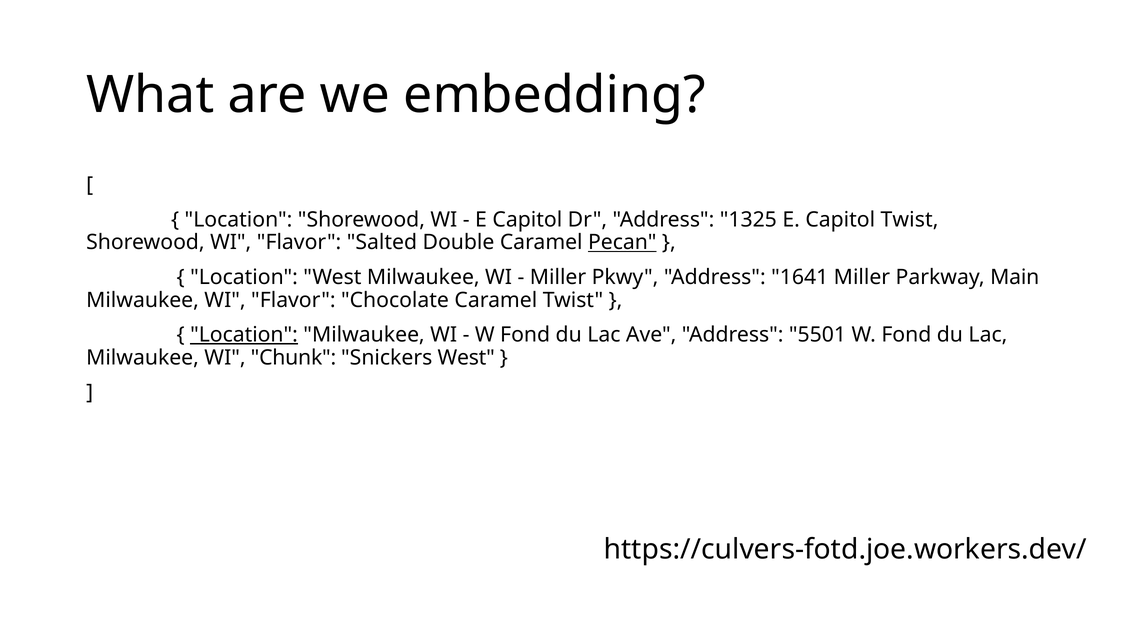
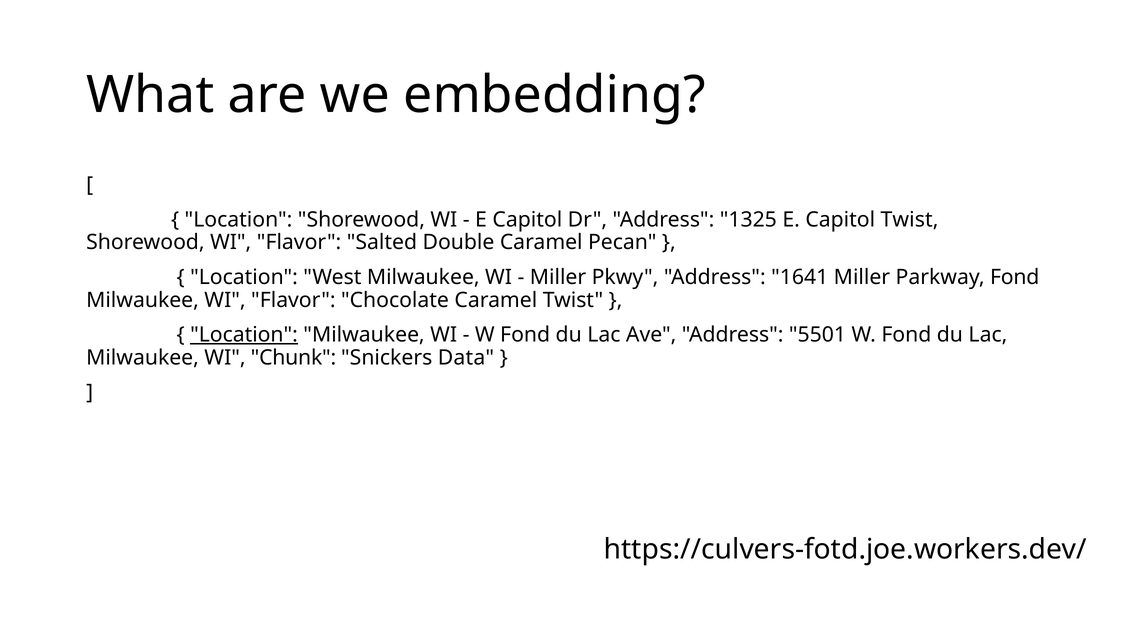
Pecan underline: present -> none
Parkway Main: Main -> Fond
Snickers West: West -> Data
